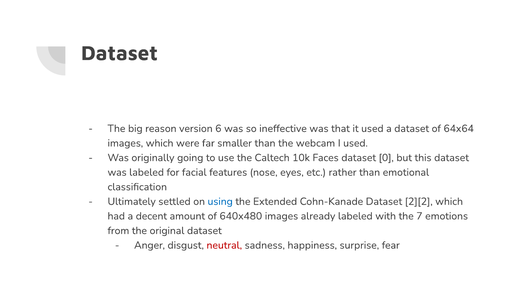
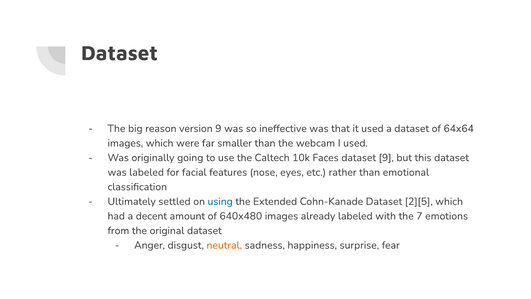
version 6: 6 -> 9
dataset 0: 0 -> 9
2][2: 2][2 -> 2][5
neutral colour: red -> orange
